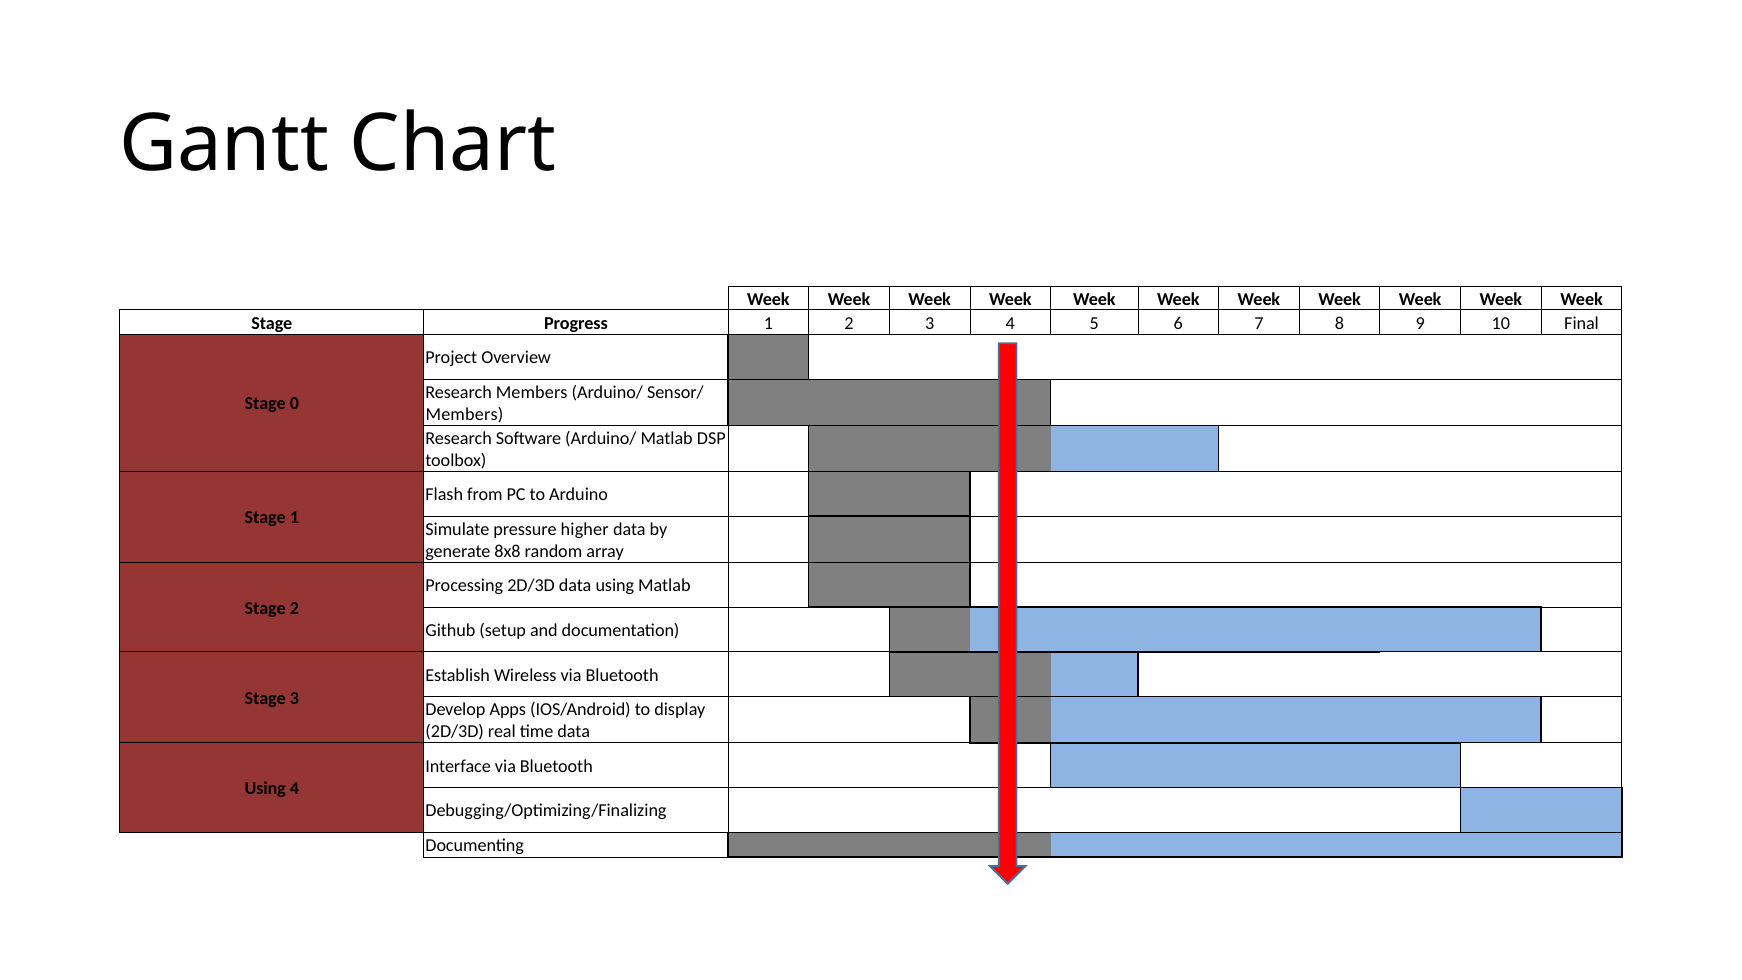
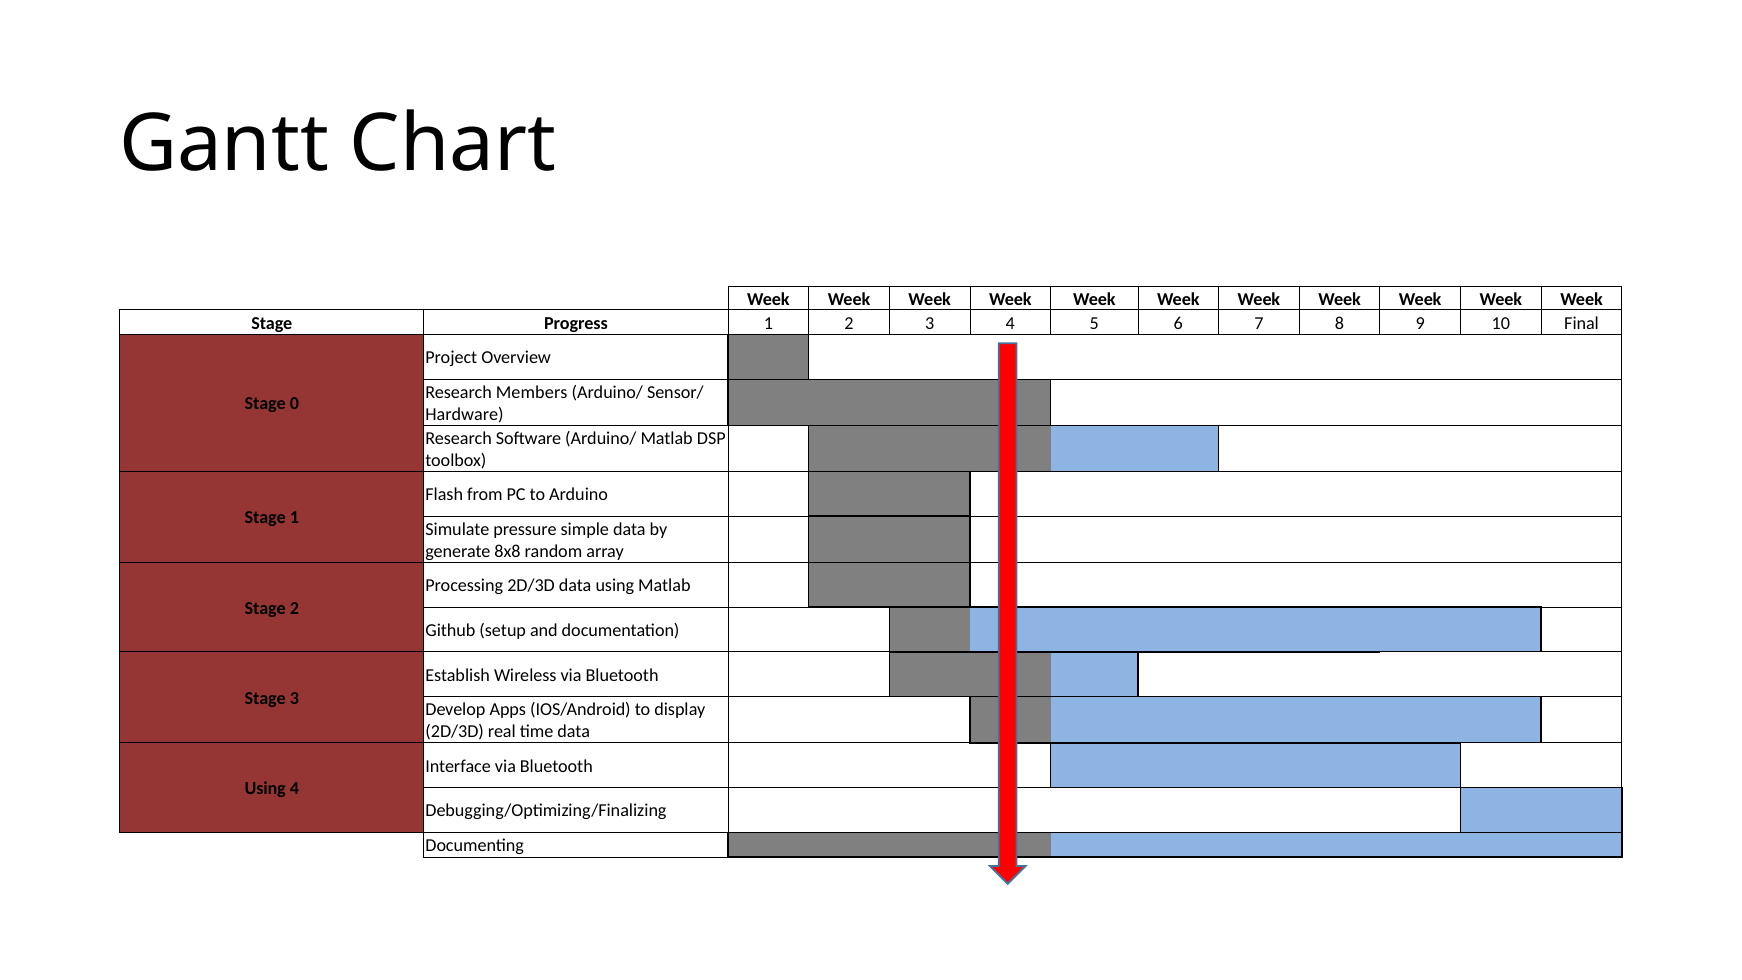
Members at (464, 414): Members -> Hardware
higher: higher -> simple
